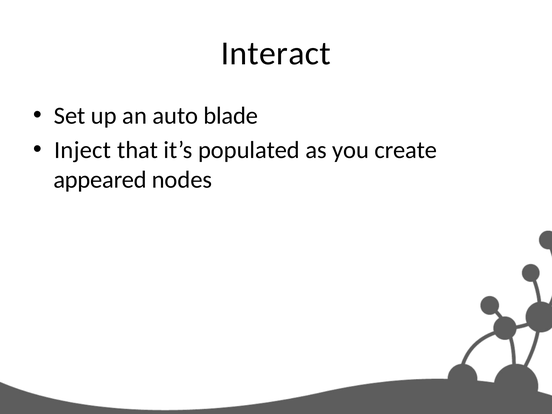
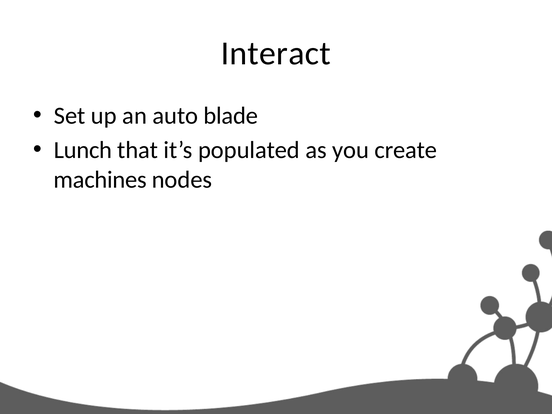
Inject: Inject -> Lunch
appeared: appeared -> machines
